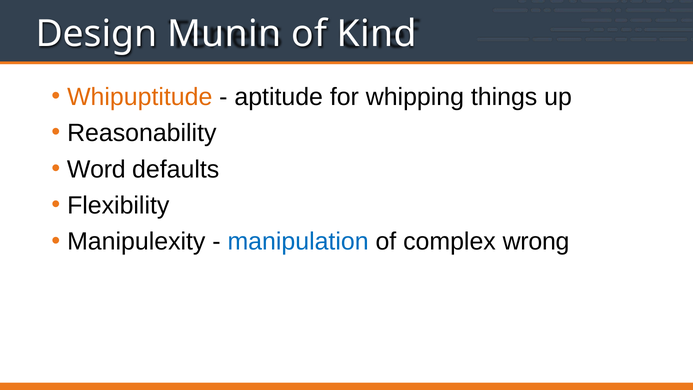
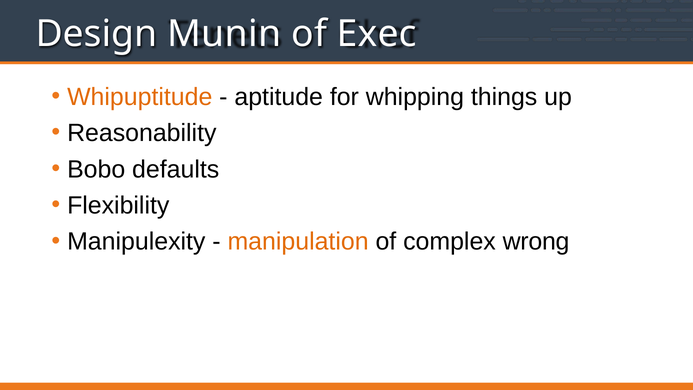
Kind: Kind -> Exec
Word: Word -> Bobo
manipulation colour: blue -> orange
